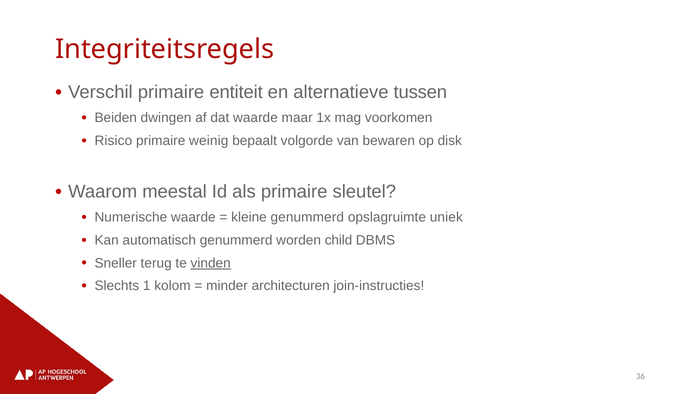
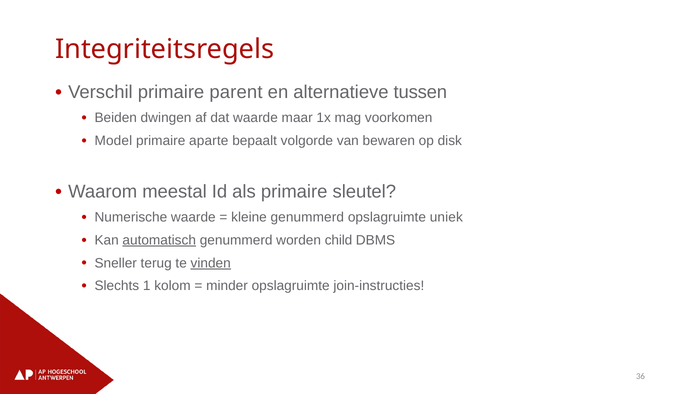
entiteit: entiteit -> parent
Risico: Risico -> Model
weinig: weinig -> aparte
automatisch underline: none -> present
minder architecturen: architecturen -> opslagruimte
